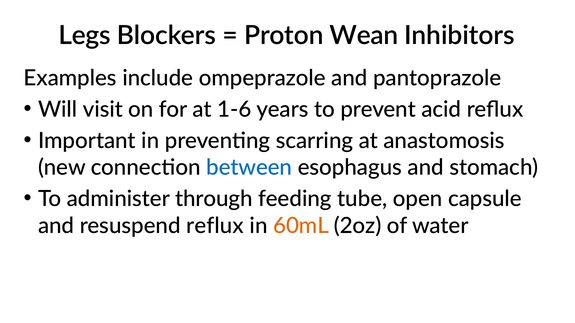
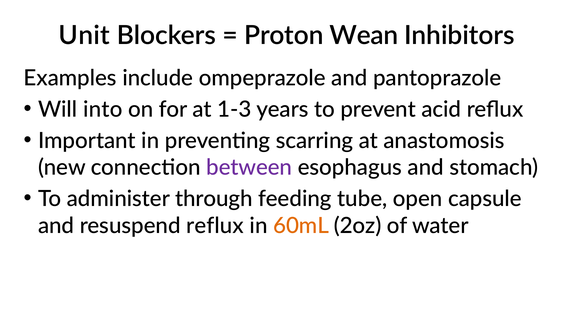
Legs: Legs -> Unit
visit: visit -> into
1-6: 1-6 -> 1-3
between colour: blue -> purple
